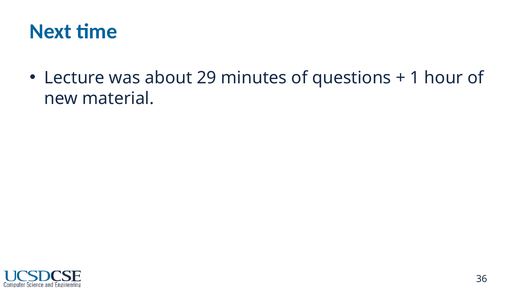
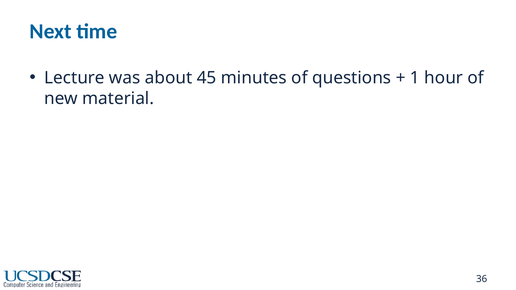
29: 29 -> 45
